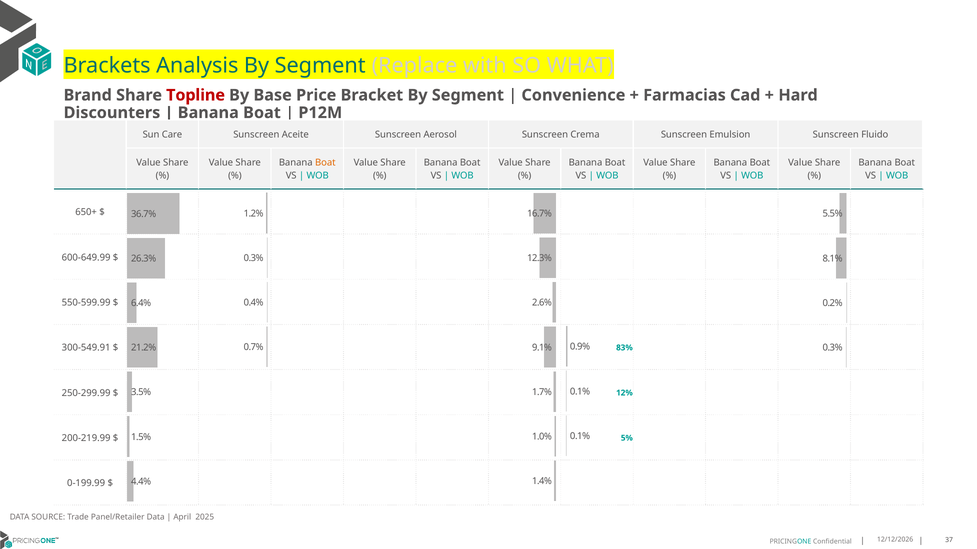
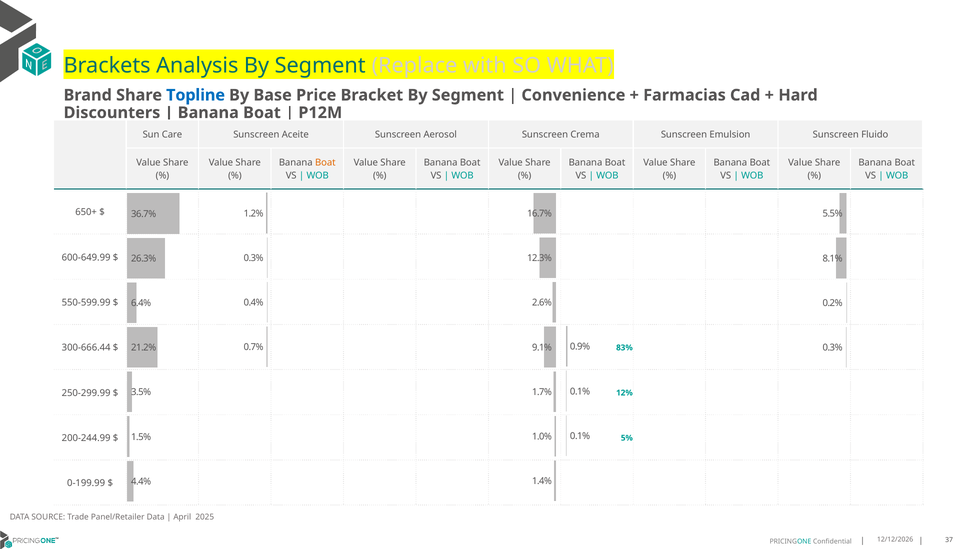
Topline colour: red -> blue
300-549.91: 300-549.91 -> 300-666.44
200-219.99: 200-219.99 -> 200-244.99
